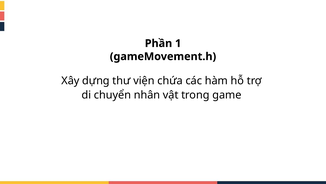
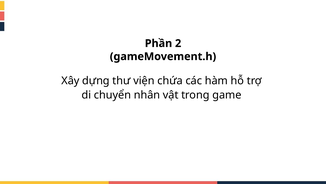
1: 1 -> 2
